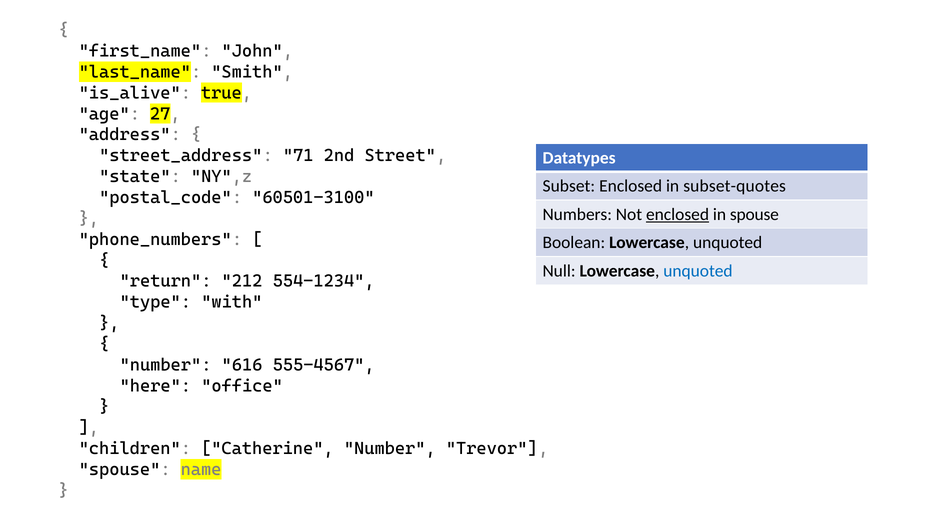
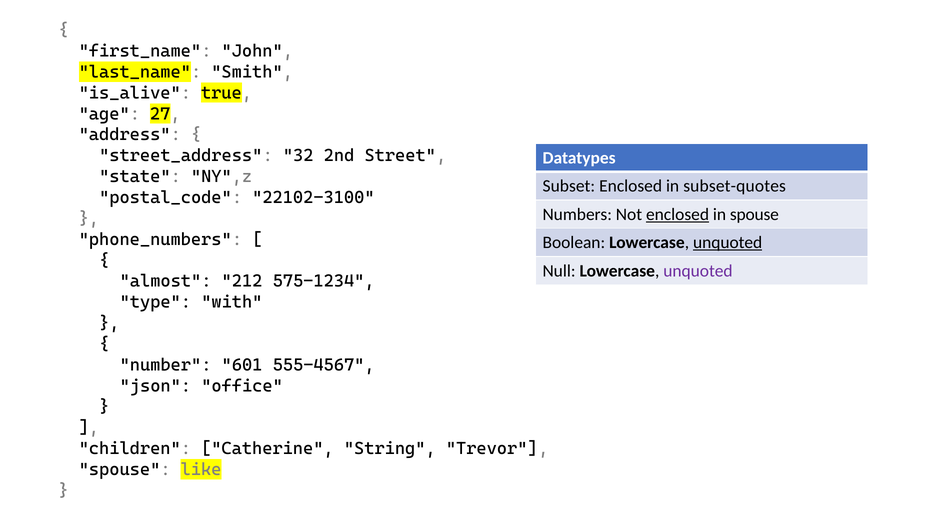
71: 71 -> 32
60501-3100: 60501-3100 -> 22102-3100
unquoted at (728, 243) underline: none -> present
unquoted at (698, 271) colour: blue -> purple
return: return -> almost
554-1234: 554-1234 -> 575-1234
616: 616 -> 601
here: here -> json
Catherine Number: Number -> String
name: name -> like
